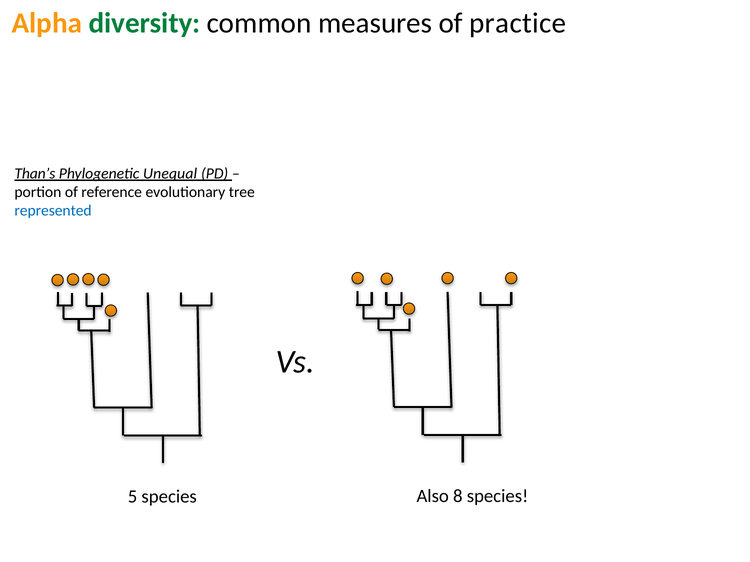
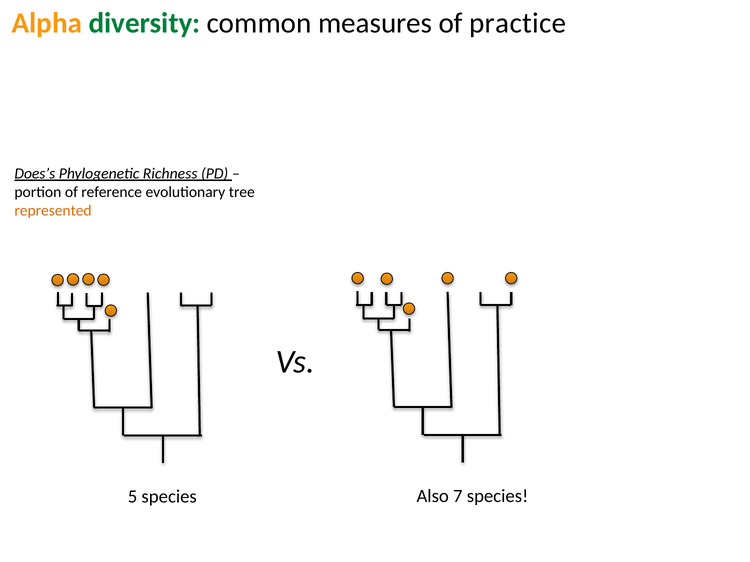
Than’s: Than’s -> Does’s
Unequal: Unequal -> Richness
represented colour: blue -> orange
8: 8 -> 7
